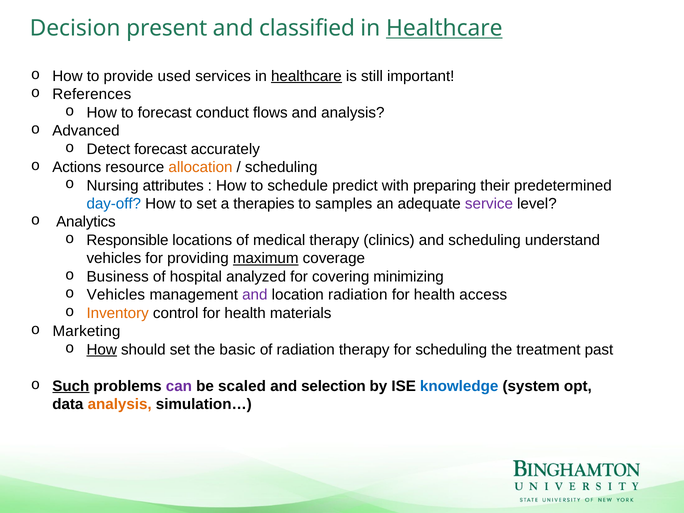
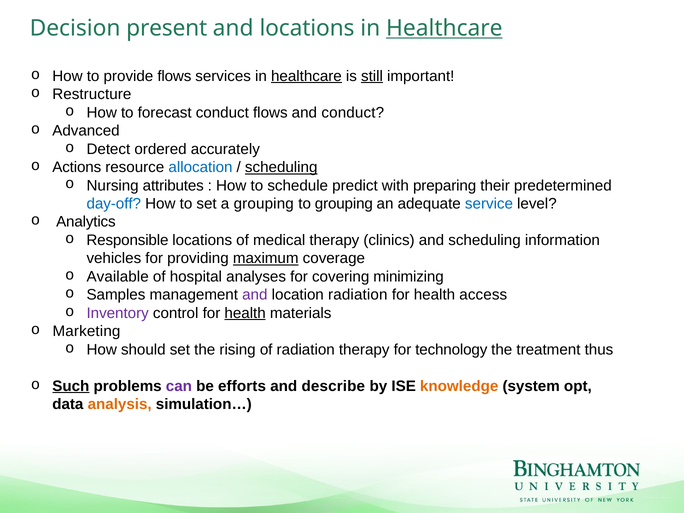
and classified: classified -> locations
provide used: used -> flows
still underline: none -> present
References: References -> Restructure
and analysis: analysis -> conduct
Detect forecast: forecast -> ordered
allocation colour: orange -> blue
scheduling at (281, 167) underline: none -> present
a therapies: therapies -> grouping
to samples: samples -> grouping
service colour: purple -> blue
understand: understand -> information
Business: Business -> Available
analyzed: analyzed -> analyses
Vehicles at (116, 295): Vehicles -> Samples
Inventory colour: orange -> purple
health at (245, 313) underline: none -> present
How at (102, 350) underline: present -> none
basic: basic -> rising
for scheduling: scheduling -> technology
past: past -> thus
scaled: scaled -> efforts
selection: selection -> describe
knowledge colour: blue -> orange
